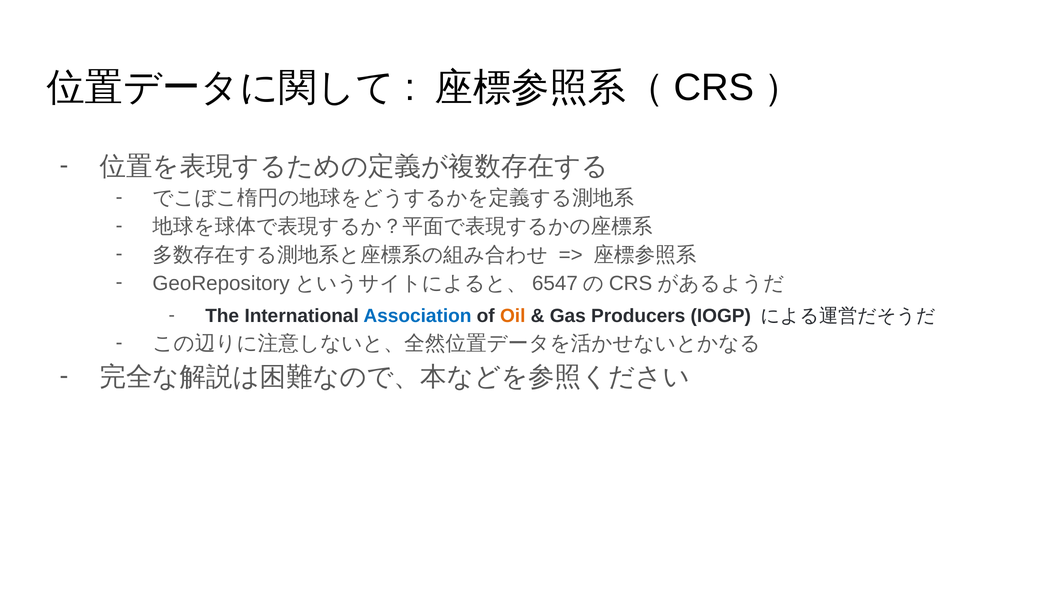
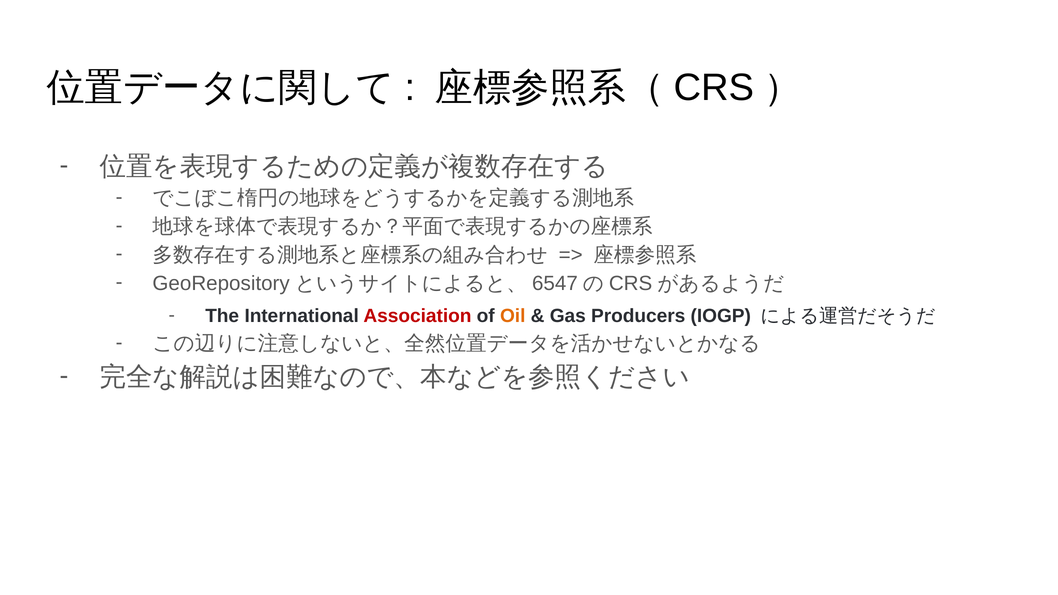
Association colour: blue -> red
